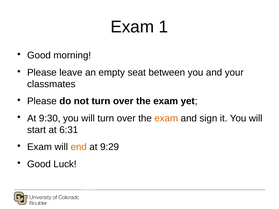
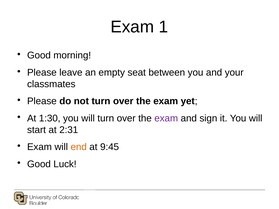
9:30: 9:30 -> 1:30
exam at (166, 118) colour: orange -> purple
6:31: 6:31 -> 2:31
9:29: 9:29 -> 9:45
